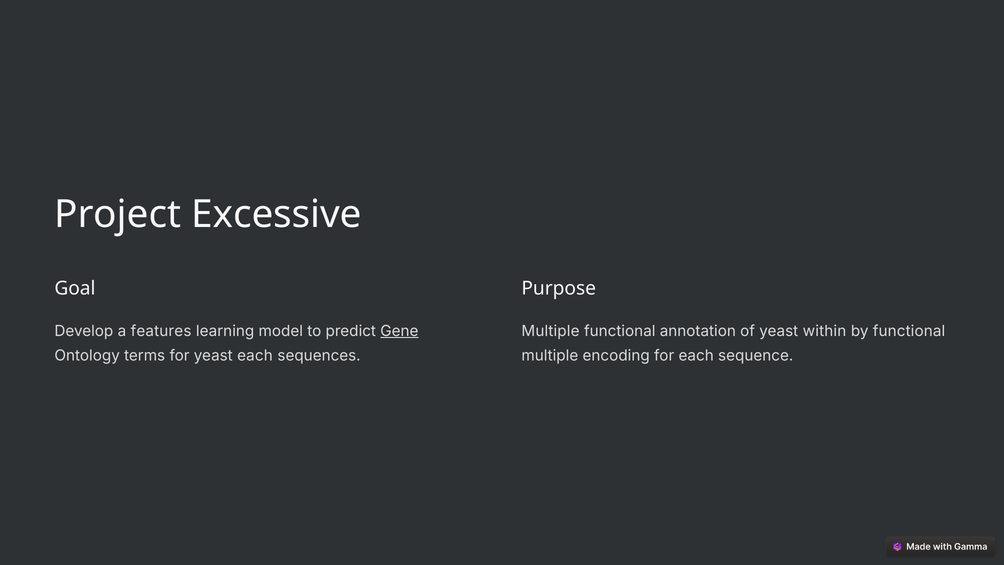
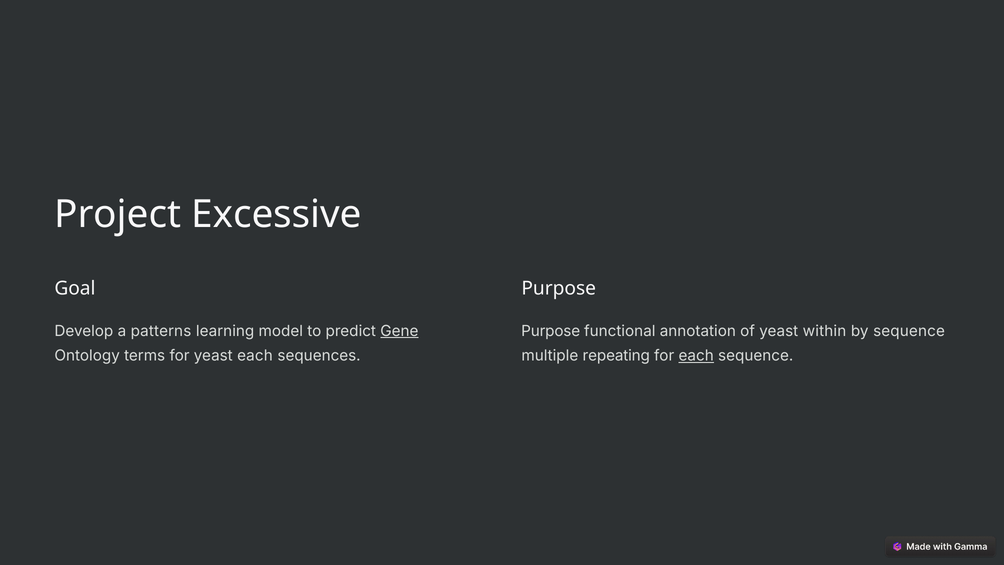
features: features -> patterns
Multiple at (551, 331): Multiple -> Purpose
by functional: functional -> sequence
encoding: encoding -> repeating
each at (696, 356) underline: none -> present
